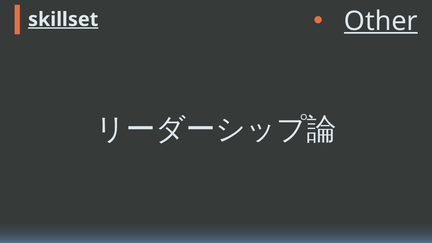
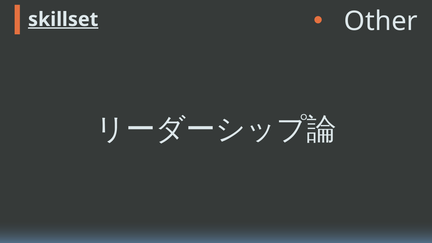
Other underline: present -> none
